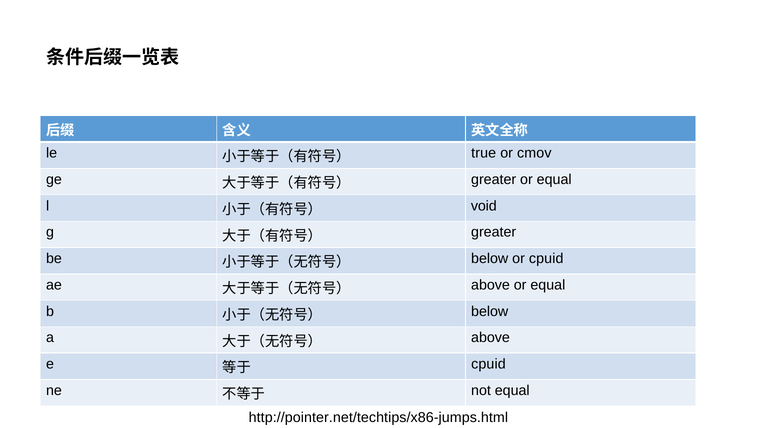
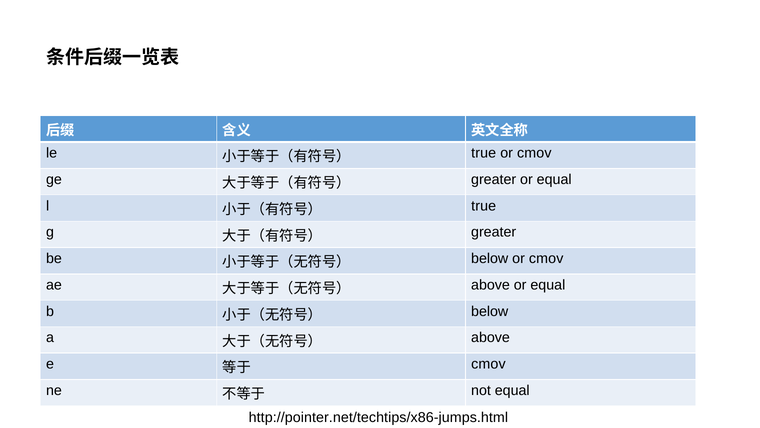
void at (484, 206): void -> true
below or cpuid: cpuid -> cmov
cpuid at (488, 364): cpuid -> cmov
